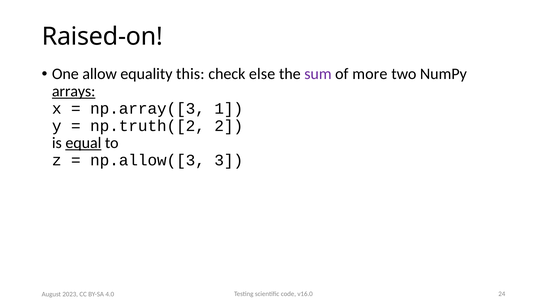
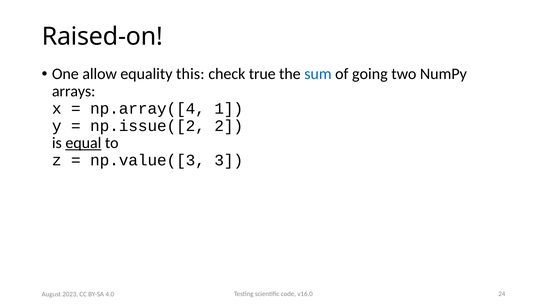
else: else -> true
sum colour: purple -> blue
more: more -> going
arrays underline: present -> none
np.array([3: np.array([3 -> np.array([4
np.truth([2: np.truth([2 -> np.issue([2
np.allow([3: np.allow([3 -> np.value([3
